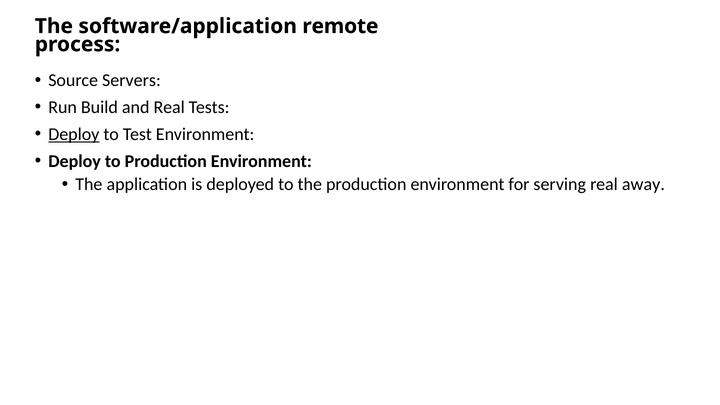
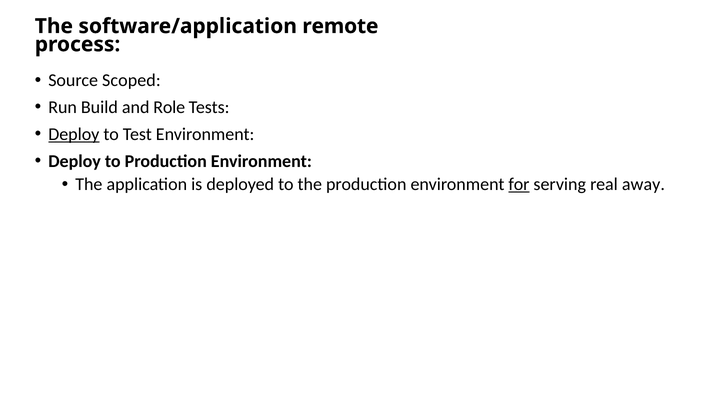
Servers: Servers -> Scoped
and Real: Real -> Role
for underline: none -> present
